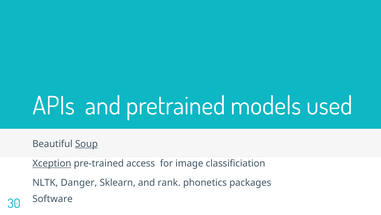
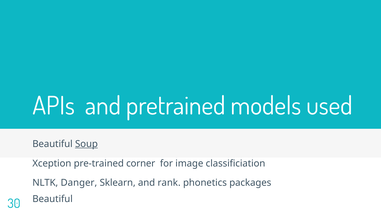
Xception underline: present -> none
access: access -> corner
Software at (53, 198): Software -> Beautiful
